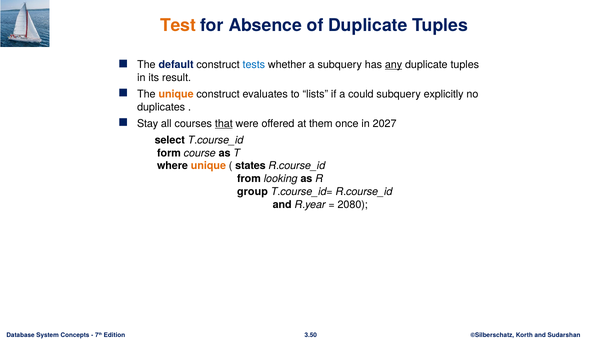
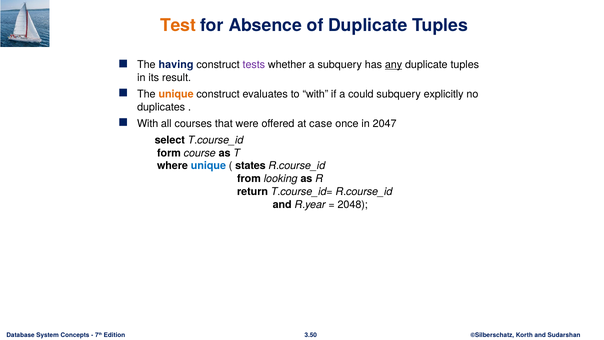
default: default -> having
tests colour: blue -> purple
to lists: lists -> with
Stay at (148, 124): Stay -> With
that underline: present -> none
them: them -> case
2027: 2027 -> 2047
unique at (208, 166) colour: orange -> blue
group: group -> return
2080: 2080 -> 2048
